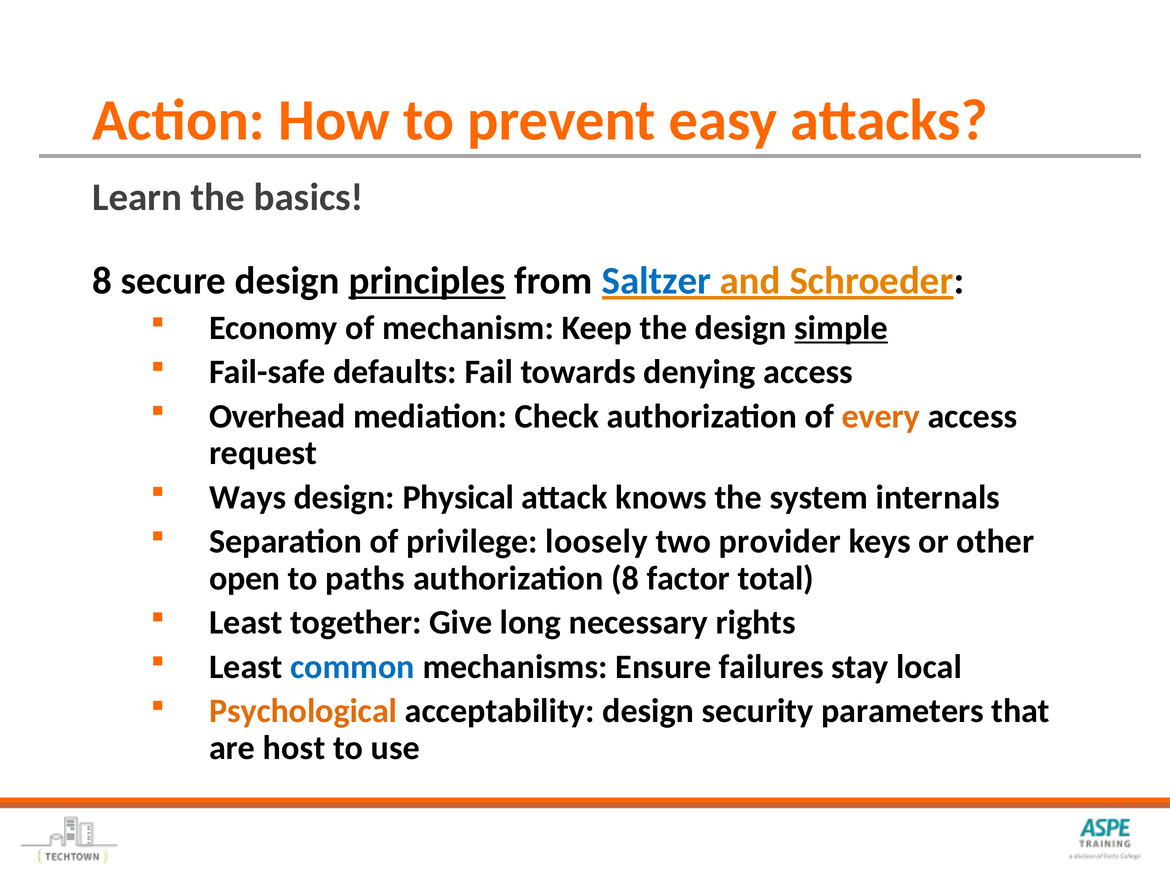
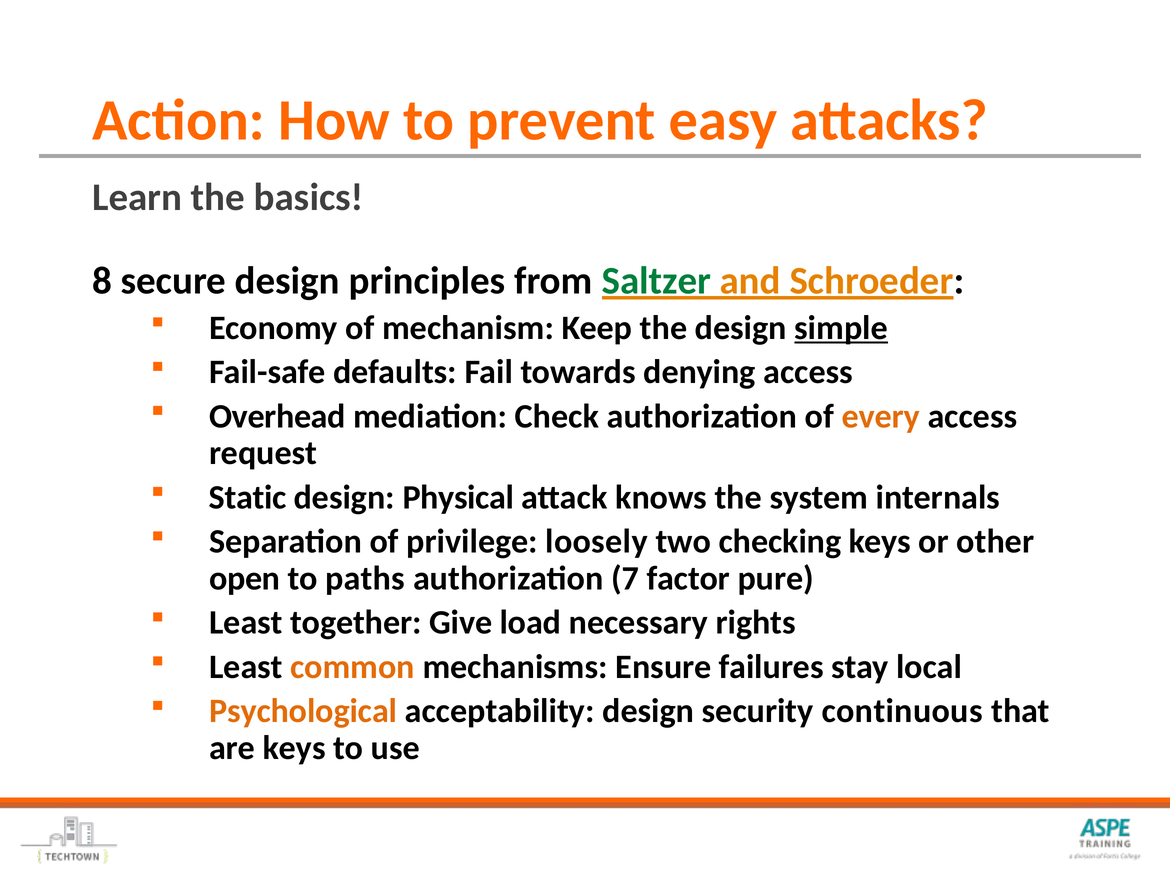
principles underline: present -> none
Saltzer colour: blue -> green
Ways: Ways -> Static
provider: provider -> checking
authorization 8: 8 -> 7
total: total -> pure
long: long -> load
common colour: blue -> orange
parameters: parameters -> continuous
are host: host -> keys
